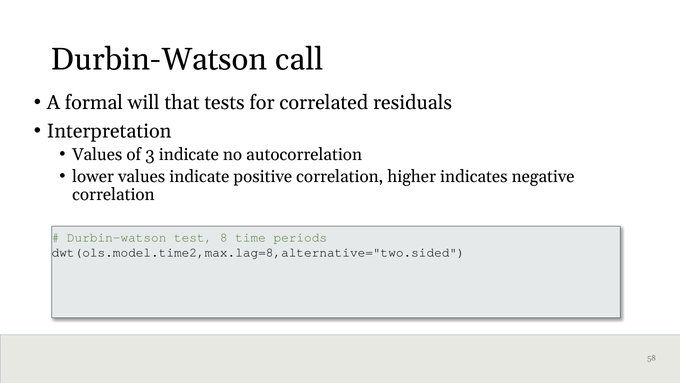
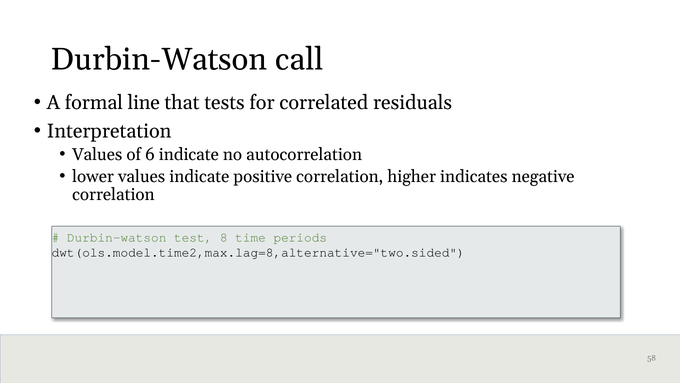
will: will -> line
3: 3 -> 6
